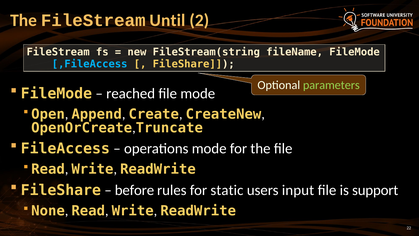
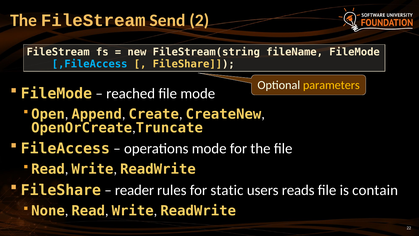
Until: Until -> Send
parameters colour: light green -> yellow
before: before -> reader
input: input -> reads
support: support -> contain
